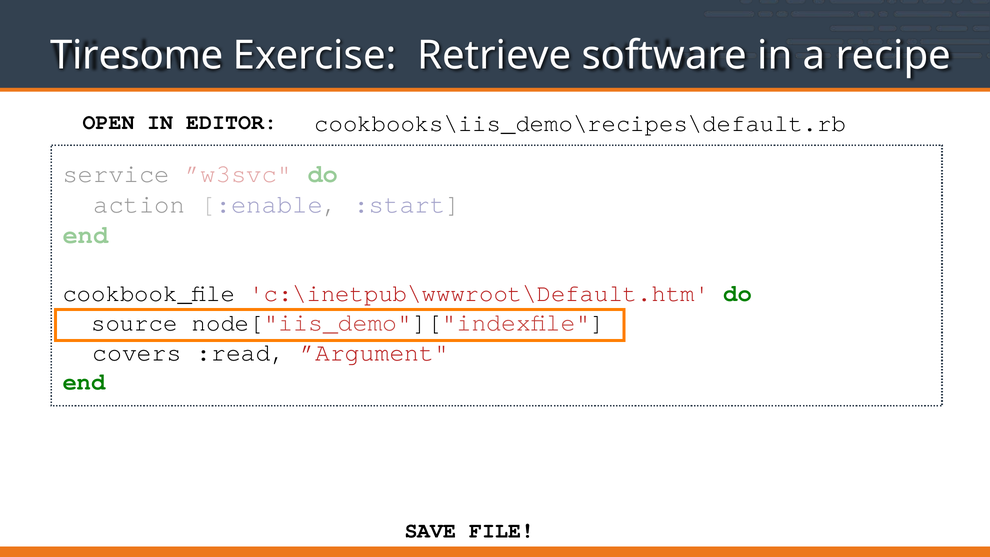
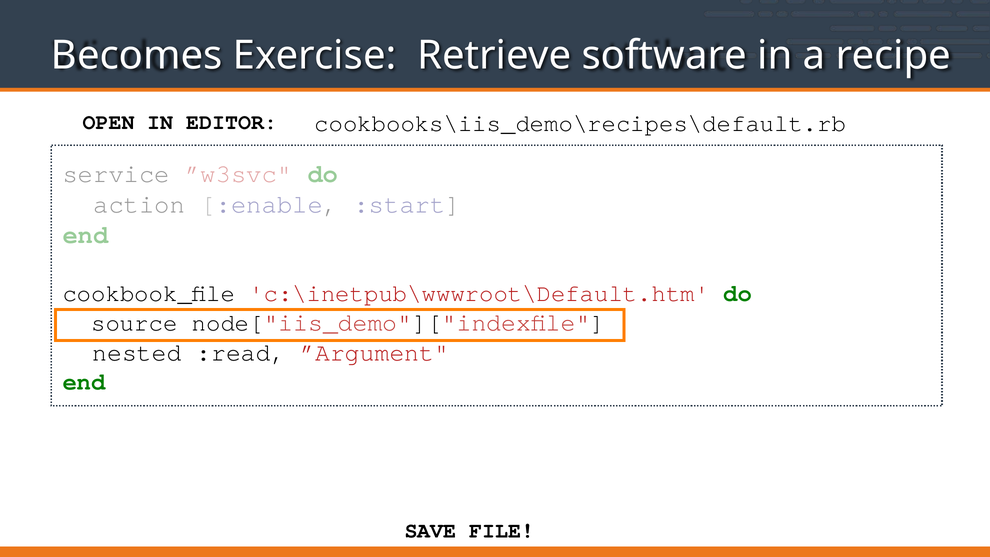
Tiresome: Tiresome -> Becomes
covers: covers -> nested
